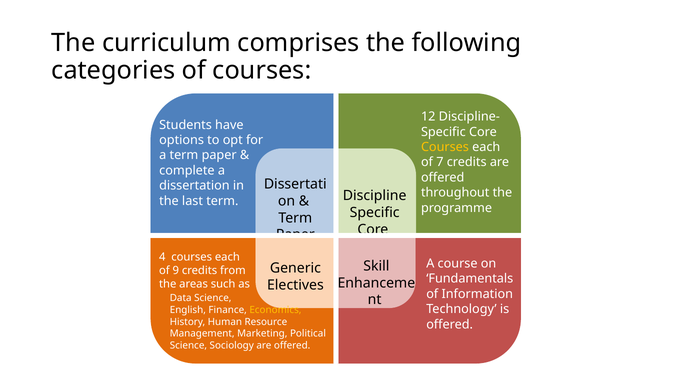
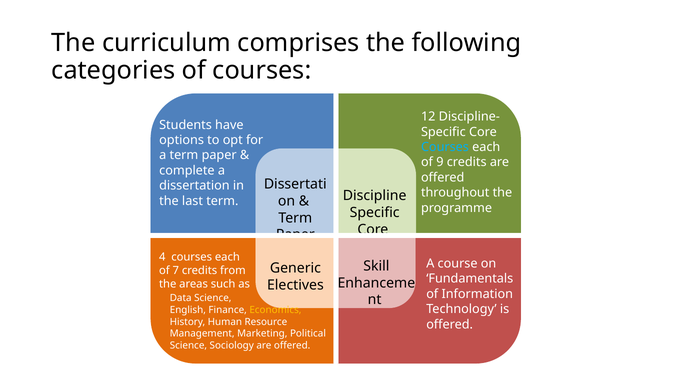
Courses at (445, 147) colour: yellow -> light blue
7: 7 -> 9
9: 9 -> 7
